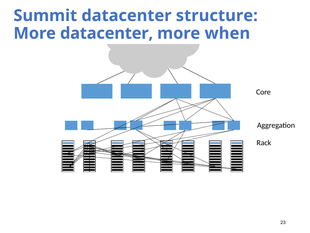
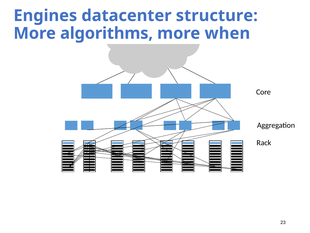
Summit: Summit -> Engines
More datacenter: datacenter -> algorithms
